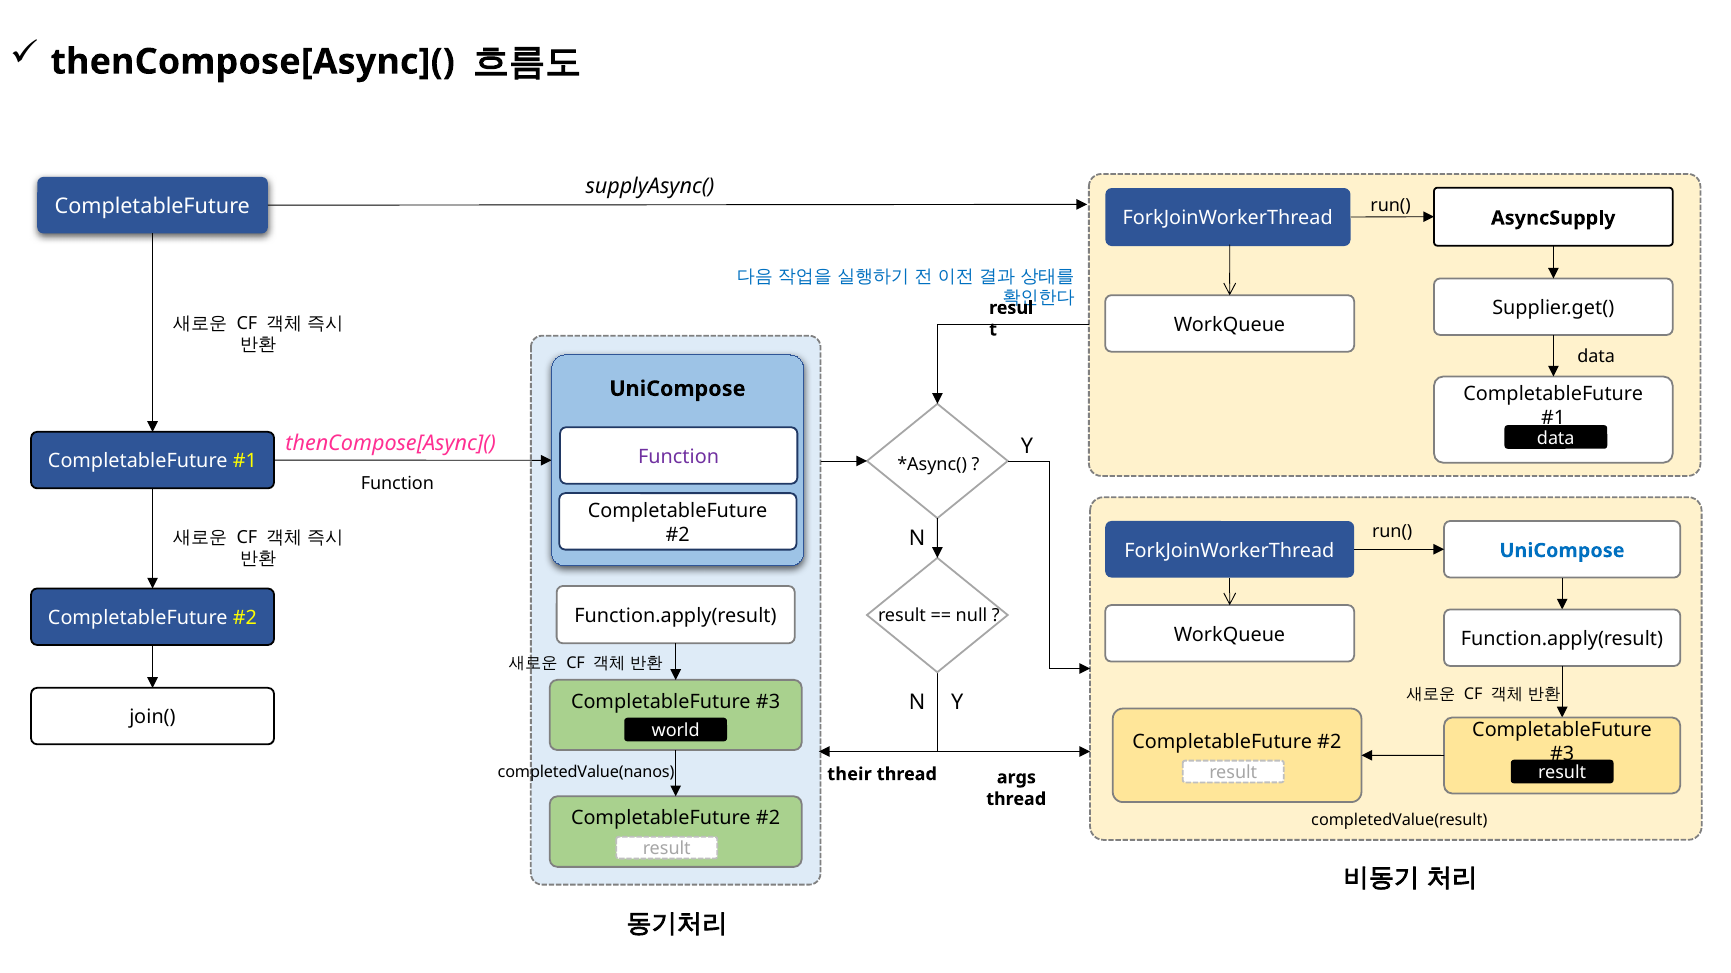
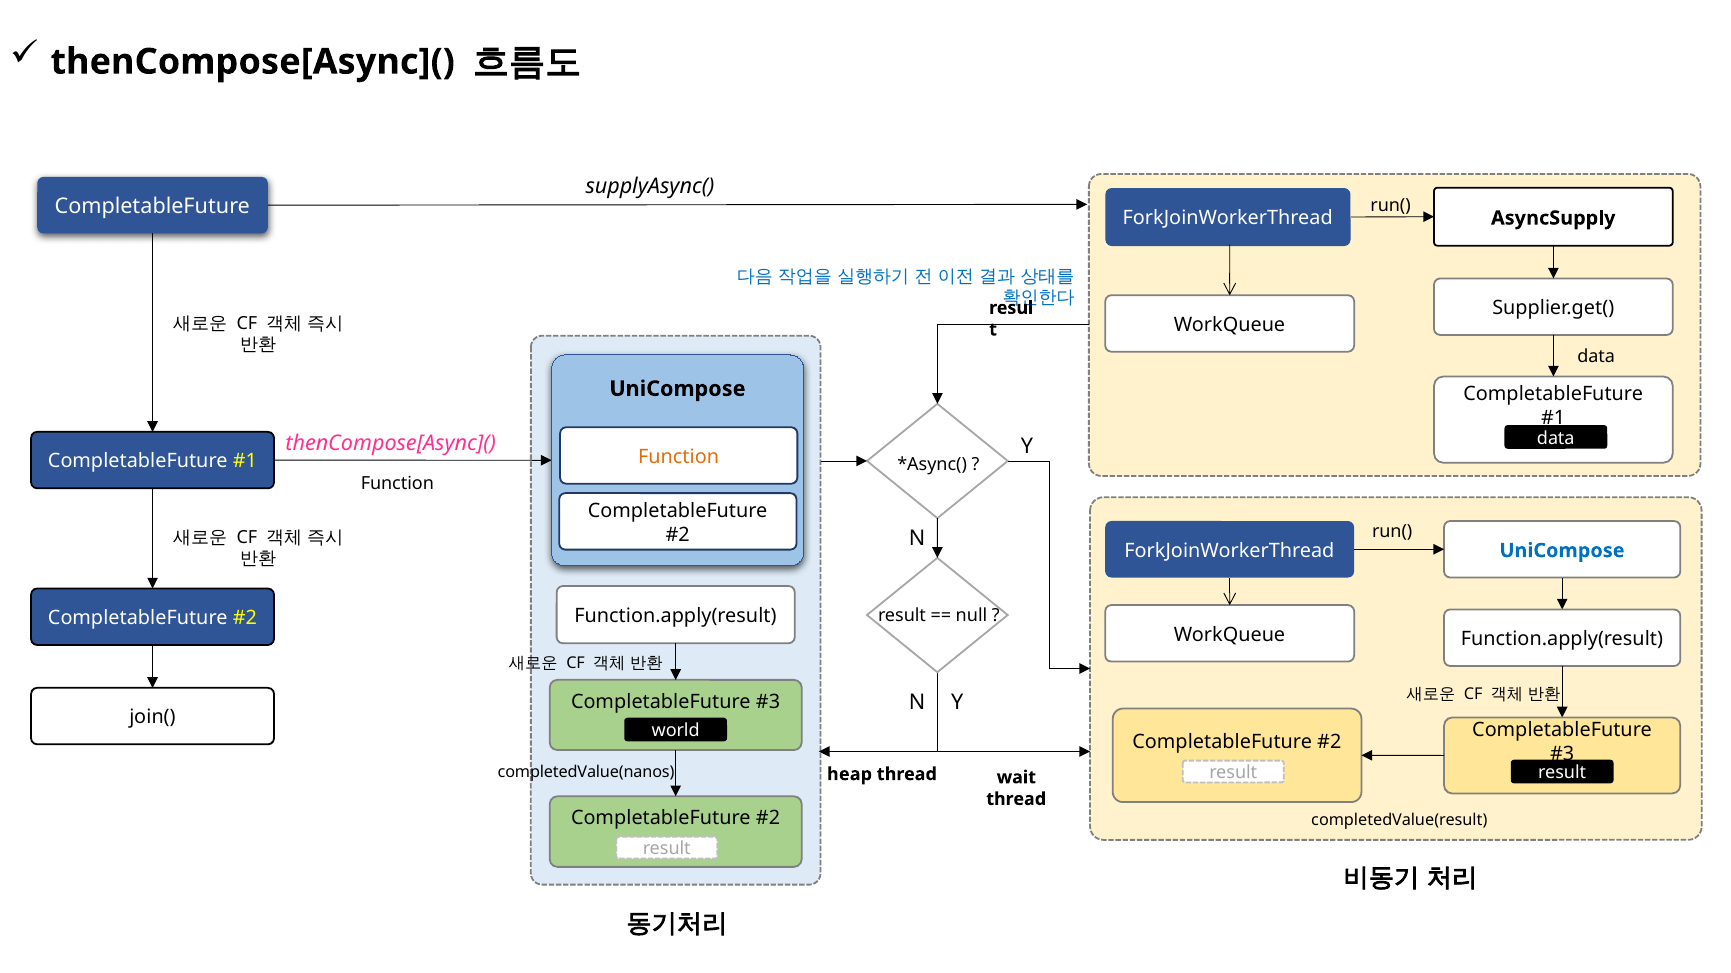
Function at (679, 457) colour: purple -> orange
their: their -> heap
args: args -> wait
